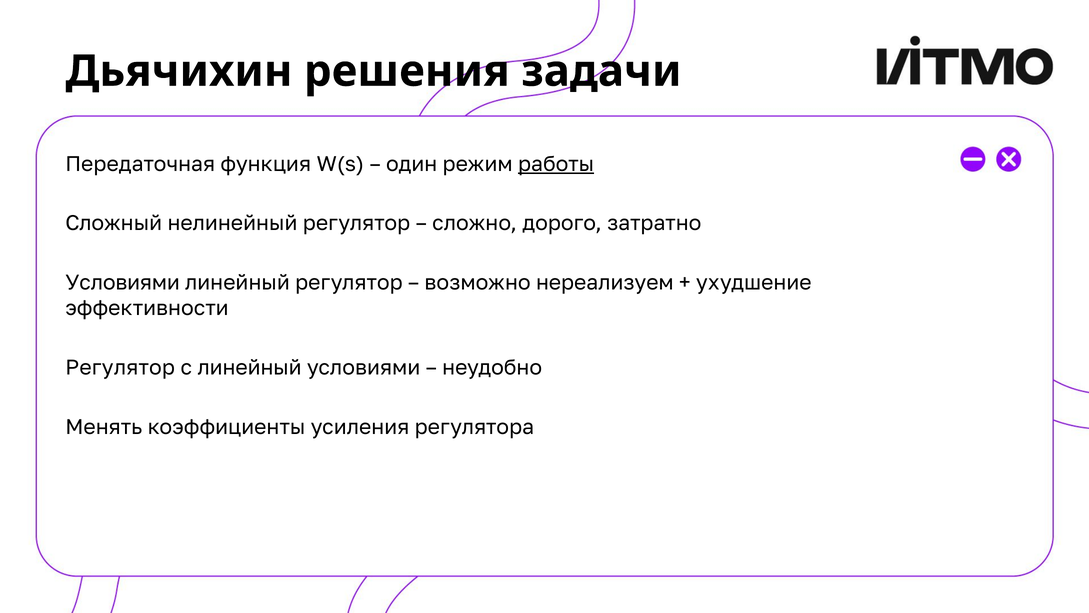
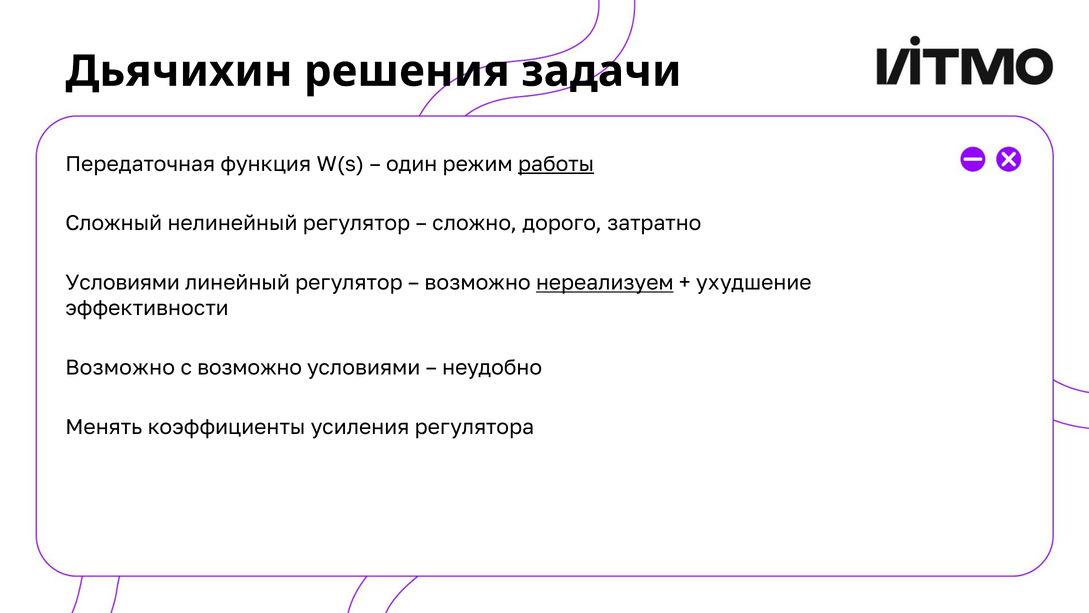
нереализуем underline: none -> present
Регулятор at (120, 367): Регулятор -> Возможно
с линейный: линейный -> возможно
